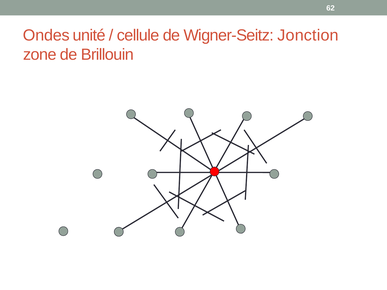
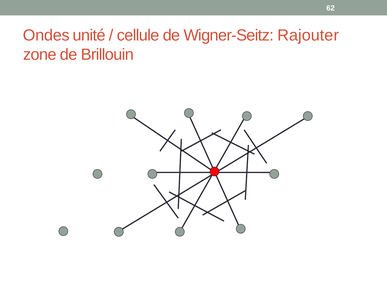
Jonction: Jonction -> Rajouter
